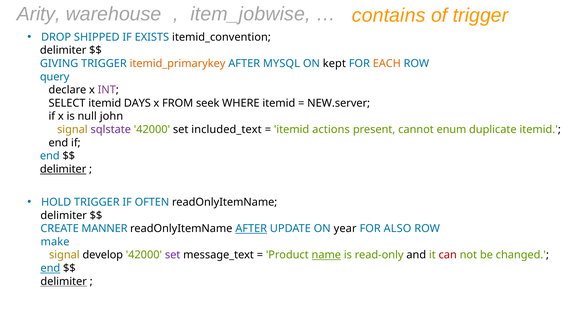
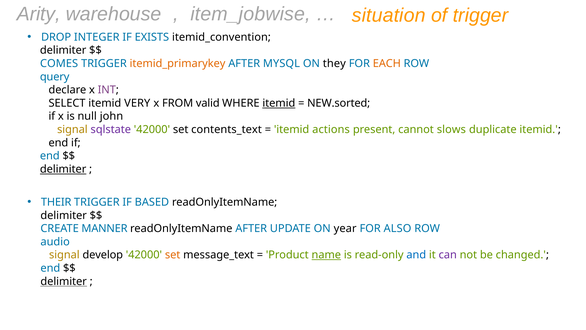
contains: contains -> situation
SHIPPED: SHIPPED -> INTEGER
GIVING: GIVING -> COMES
kept: kept -> they
DAYS: DAYS -> VERY
seek: seek -> valid
itemid at (279, 103) underline: none -> present
NEW.server: NEW.server -> NEW.sorted
included_text: included_text -> contents_text
enum: enum -> slows
HOLD: HOLD -> THEIR
OFTEN: OFTEN -> BASED
AFTER at (251, 228) underline: present -> none
make: make -> audio
set at (173, 255) colour: purple -> orange
and colour: black -> blue
can colour: red -> purple
end at (50, 268) underline: present -> none
